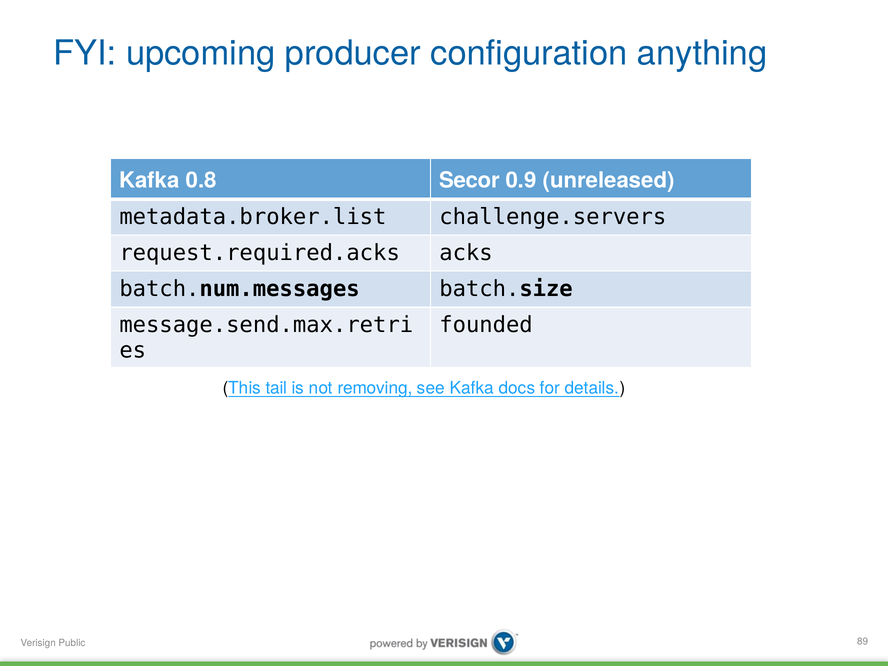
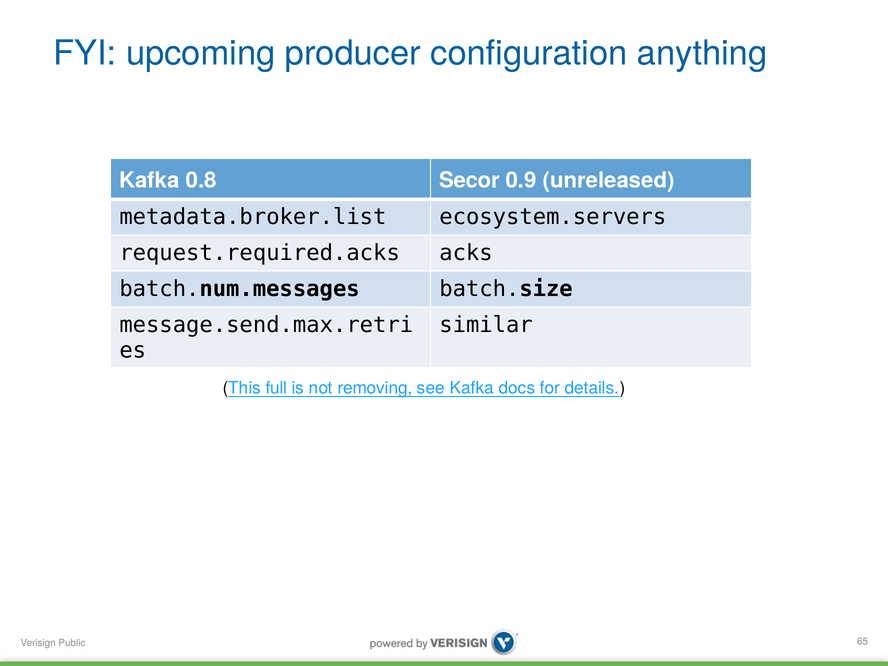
challenge.servers: challenge.servers -> ecosystem.servers
founded: founded -> similar
tail: tail -> full
89: 89 -> 65
